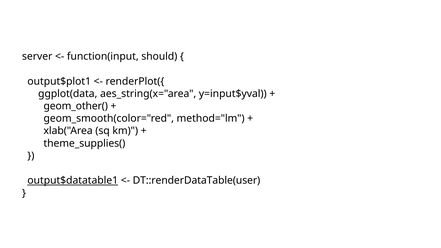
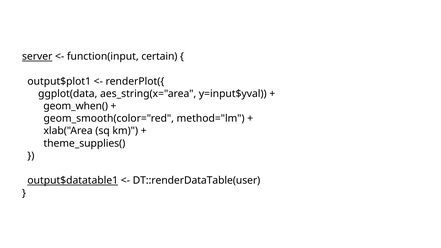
server underline: none -> present
should: should -> certain
geom_other(: geom_other( -> geom_when(
